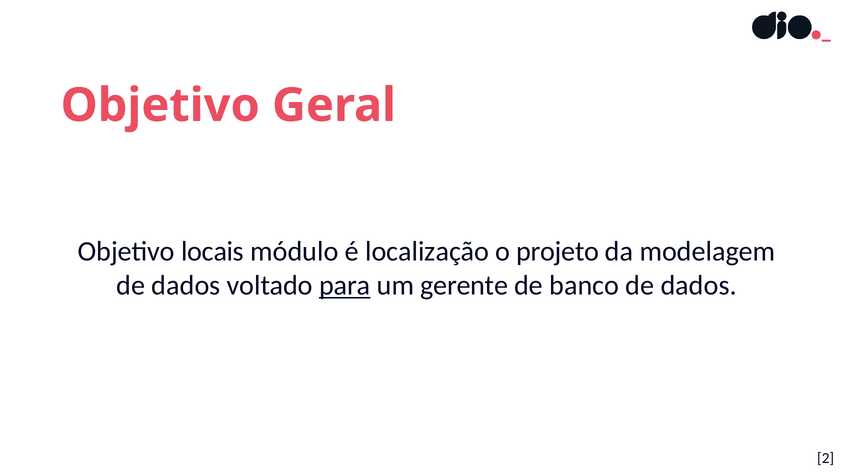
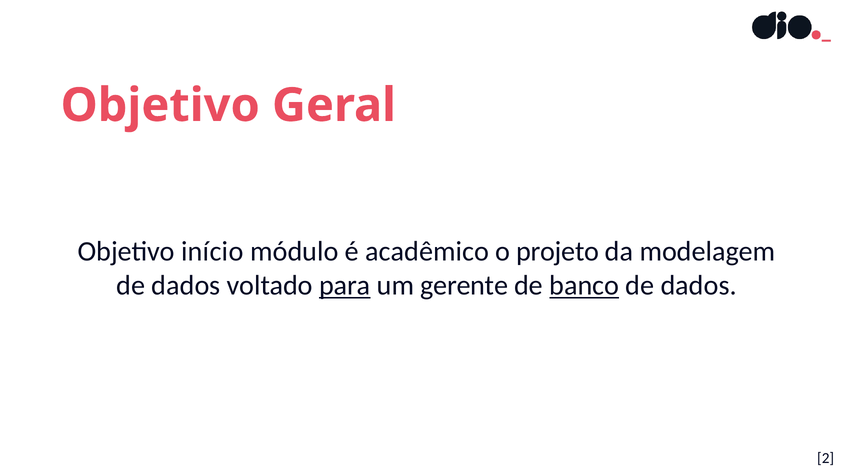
locais: locais -> início
localização: localização -> acadêmico
banco underline: none -> present
